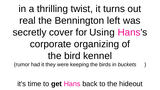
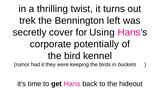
real: real -> trek
organizing: organizing -> potentially
